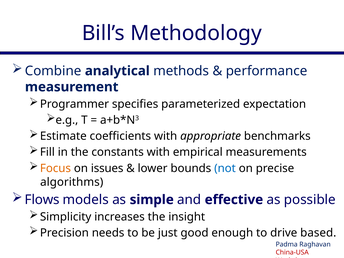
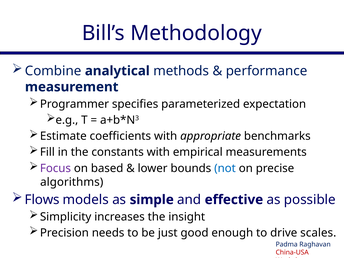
Focus colour: orange -> purple
issues: issues -> based
based: based -> scales
